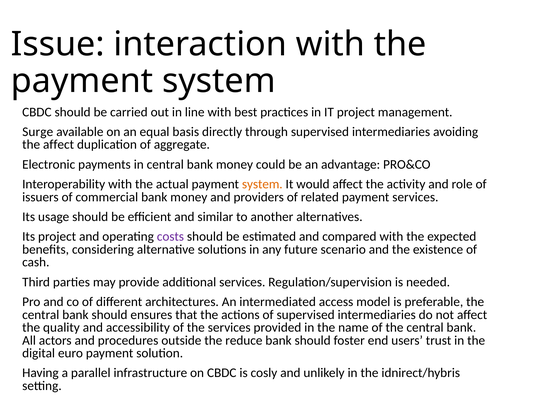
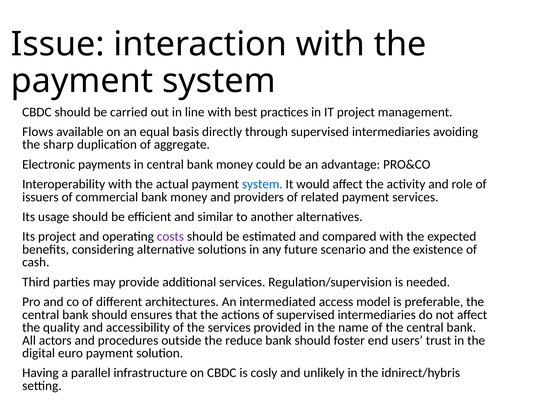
Surge: Surge -> Flows
the affect: affect -> sharp
system at (262, 184) colour: orange -> blue
